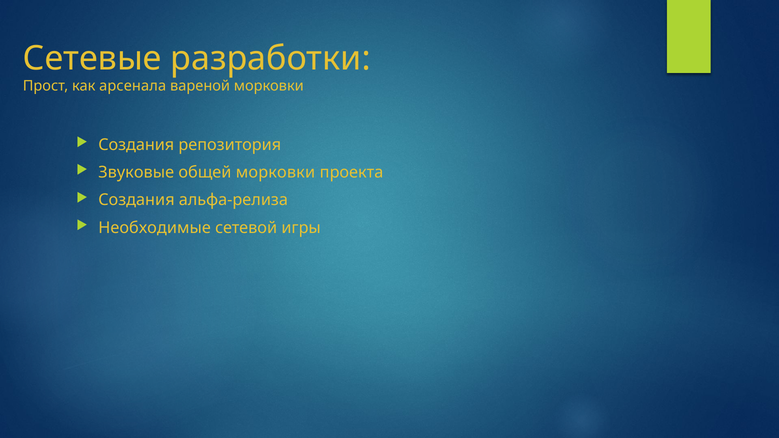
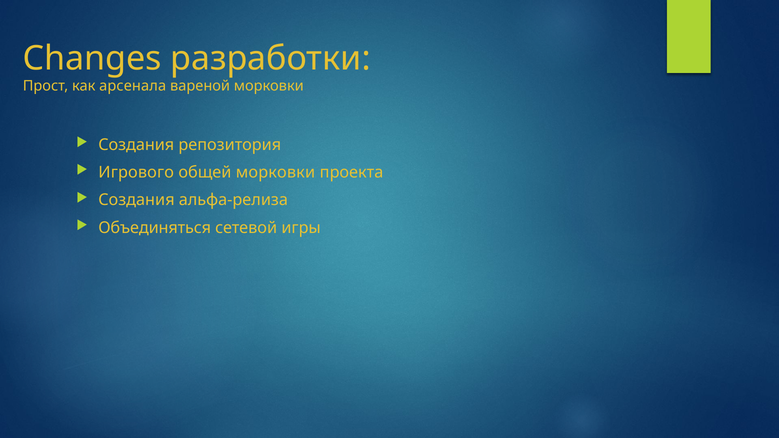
Сетевые: Сетевые -> Changes
Звуковые: Звуковые -> Игрового
Необходимые: Необходимые -> Объединяться
